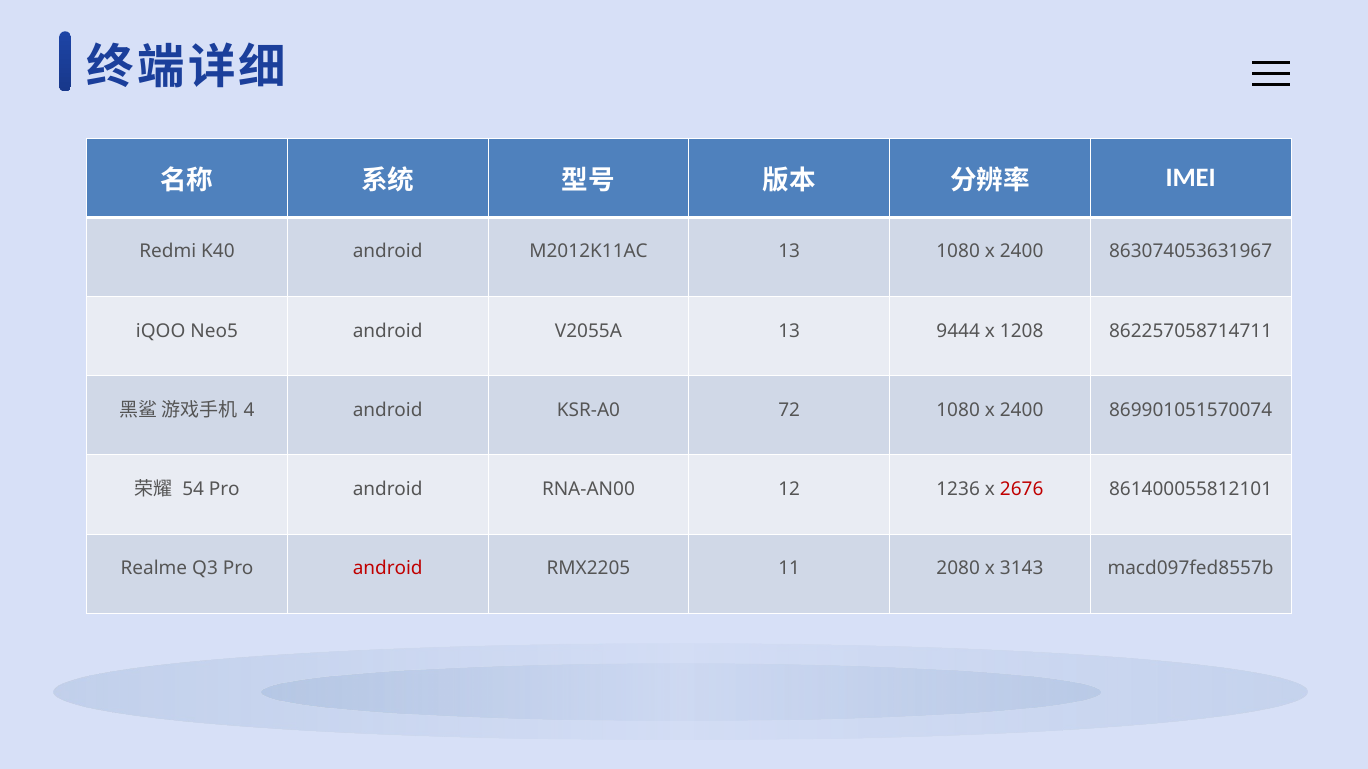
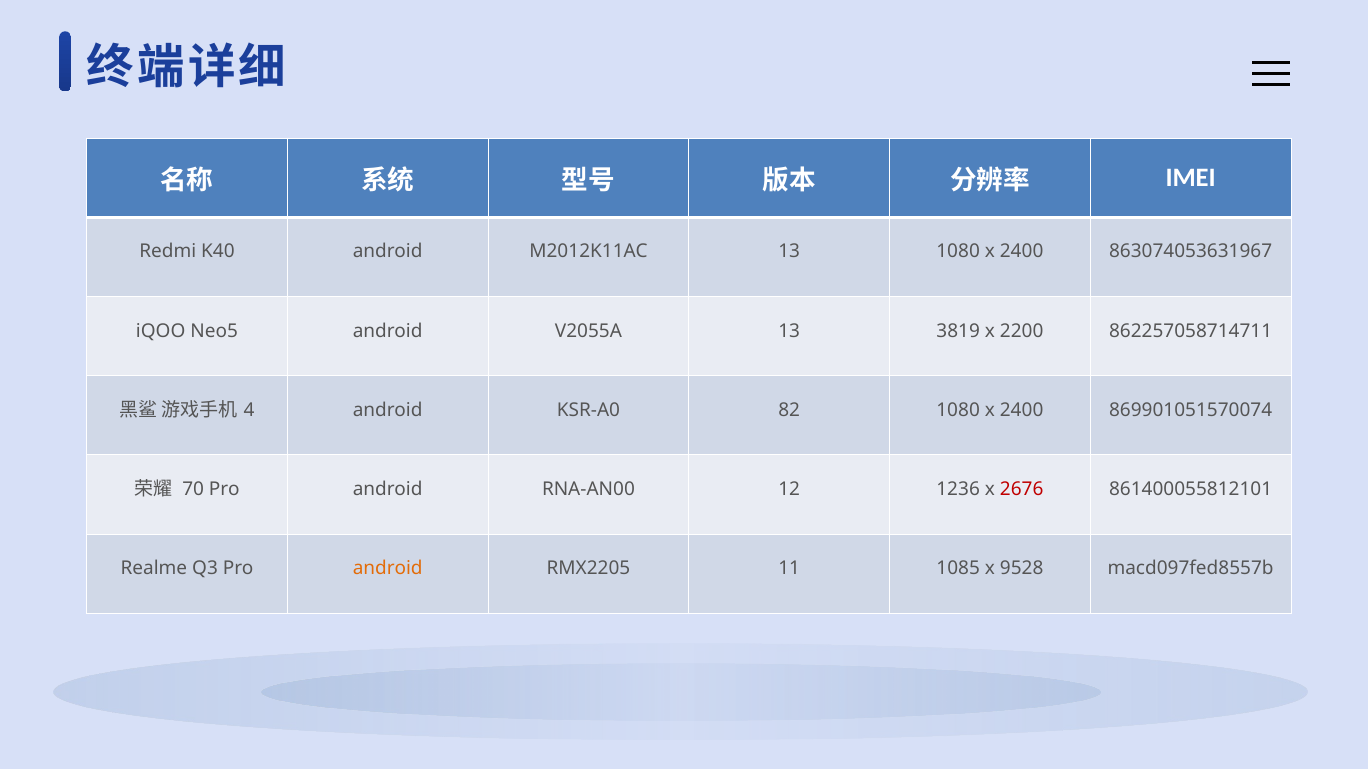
9444: 9444 -> 3819
1208: 1208 -> 2200
72: 72 -> 82
54: 54 -> 70
android at (388, 569) colour: red -> orange
2080: 2080 -> 1085
3143: 3143 -> 9528
